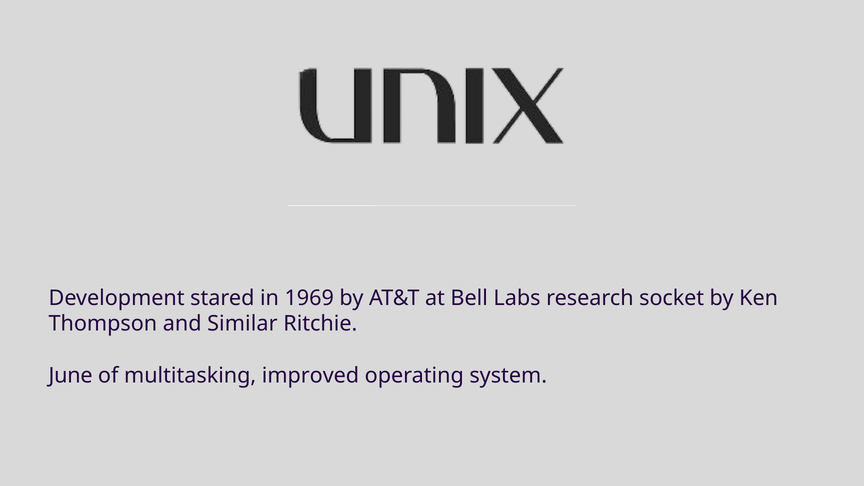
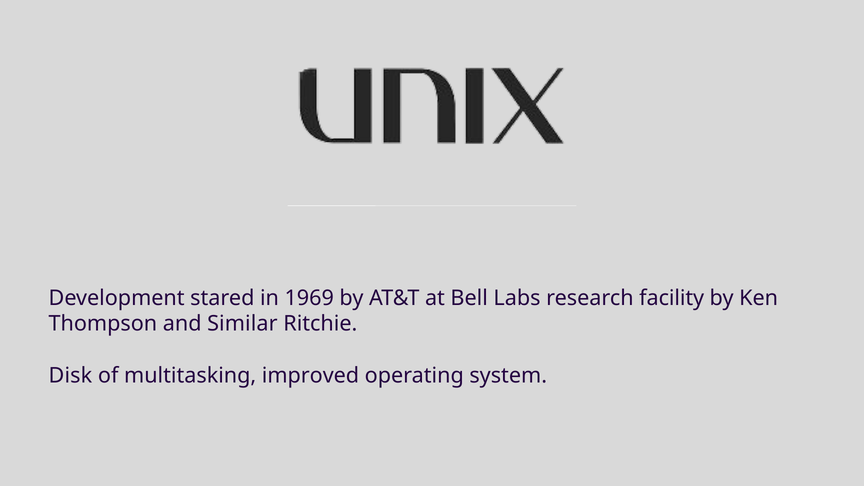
socket: socket -> facility
June: June -> Disk
